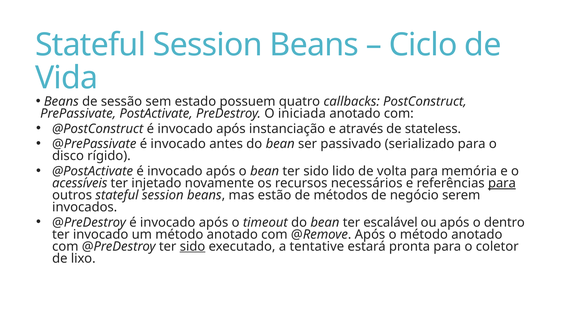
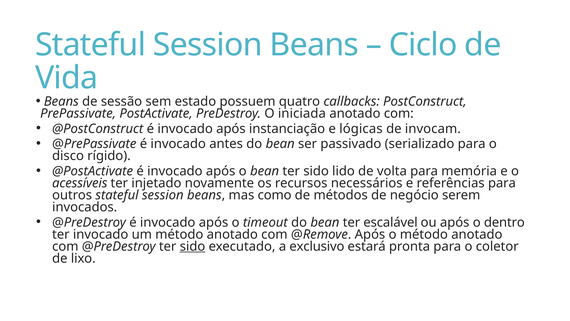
através: através -> lógicas
stateless: stateless -> invocam
para at (502, 183) underline: present -> none
estão: estão -> como
tentative: tentative -> exclusivo
